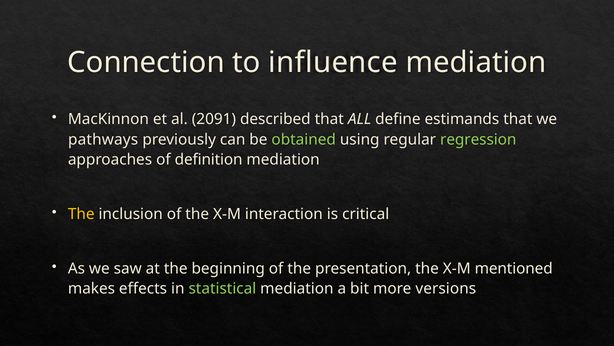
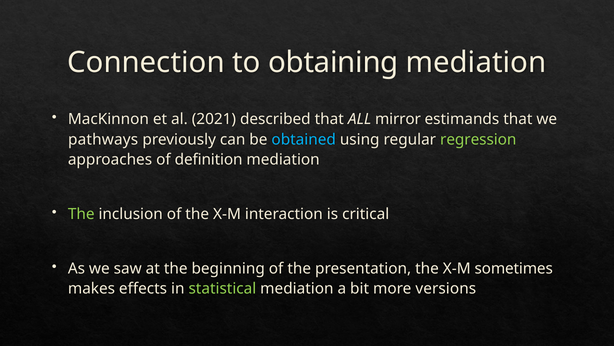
influence: influence -> obtaining
2091: 2091 -> 2021
define: define -> mirror
obtained colour: light green -> light blue
The at (81, 214) colour: yellow -> light green
mentioned: mentioned -> sometimes
